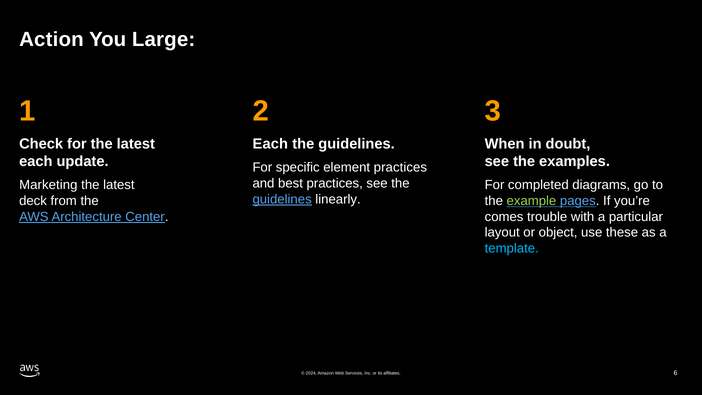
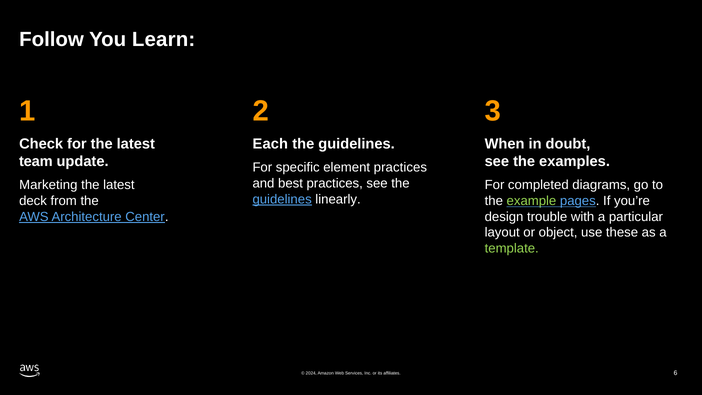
Action: Action -> Follow
Large: Large -> Learn
each at (36, 161): each -> team
comes: comes -> design
template colour: light blue -> light green
